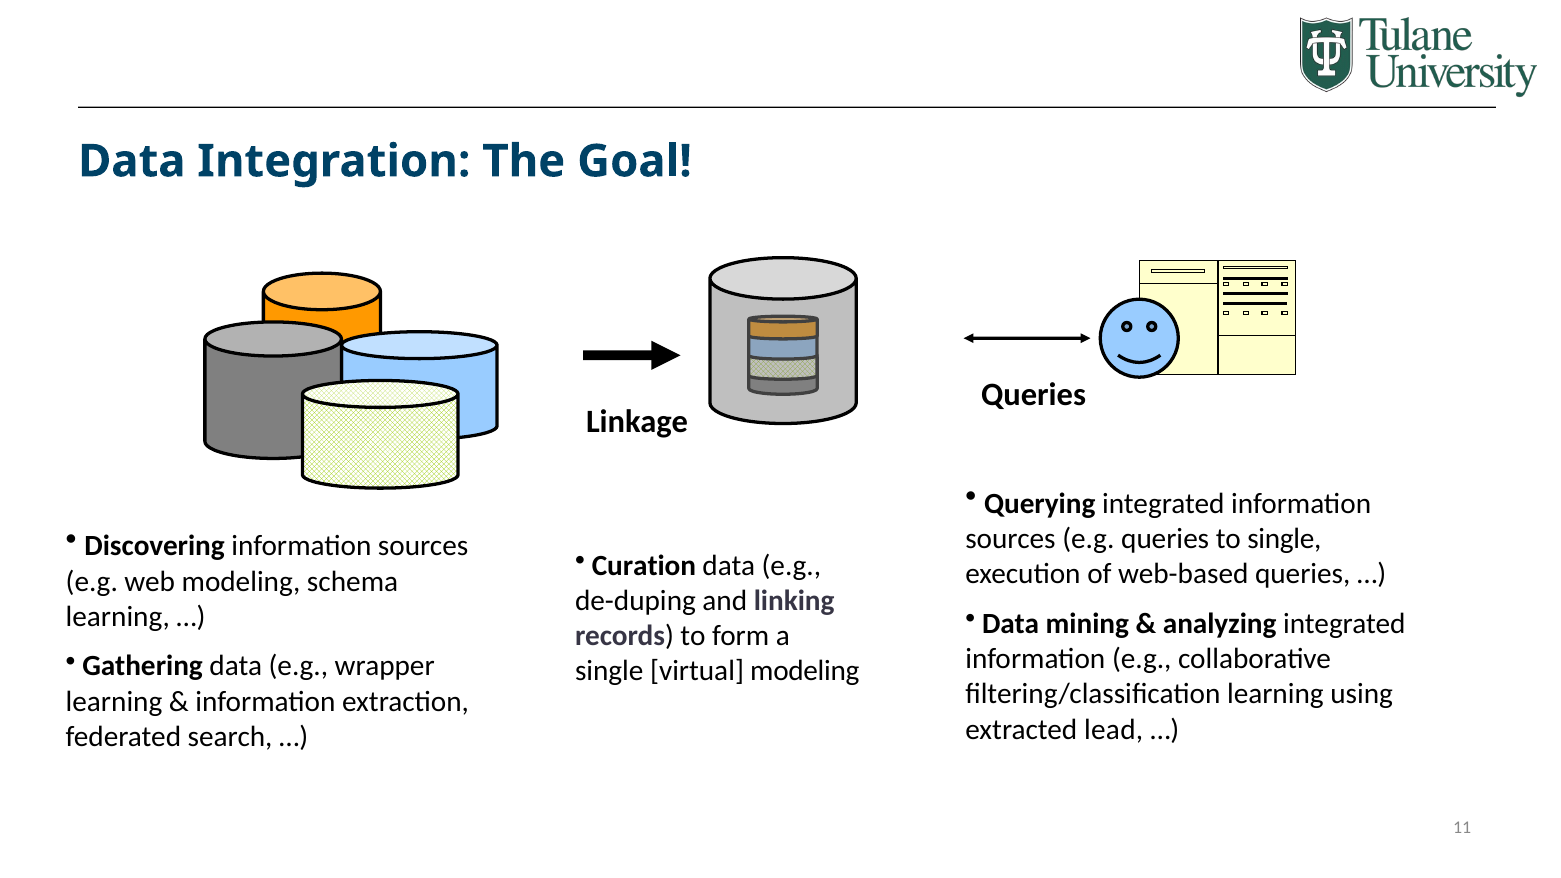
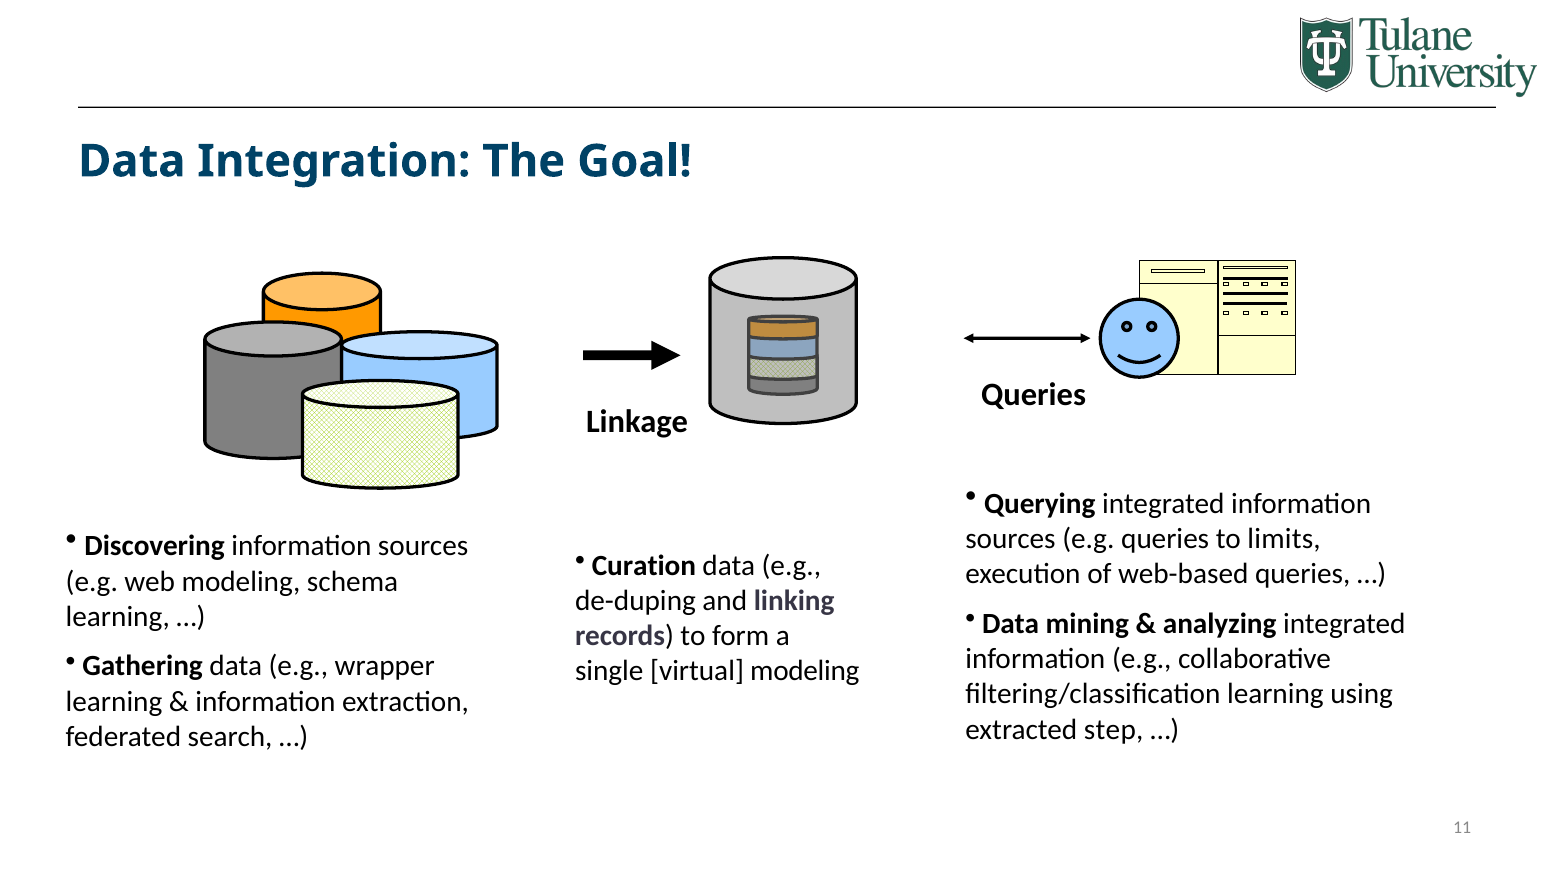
to single: single -> limits
lead: lead -> step
